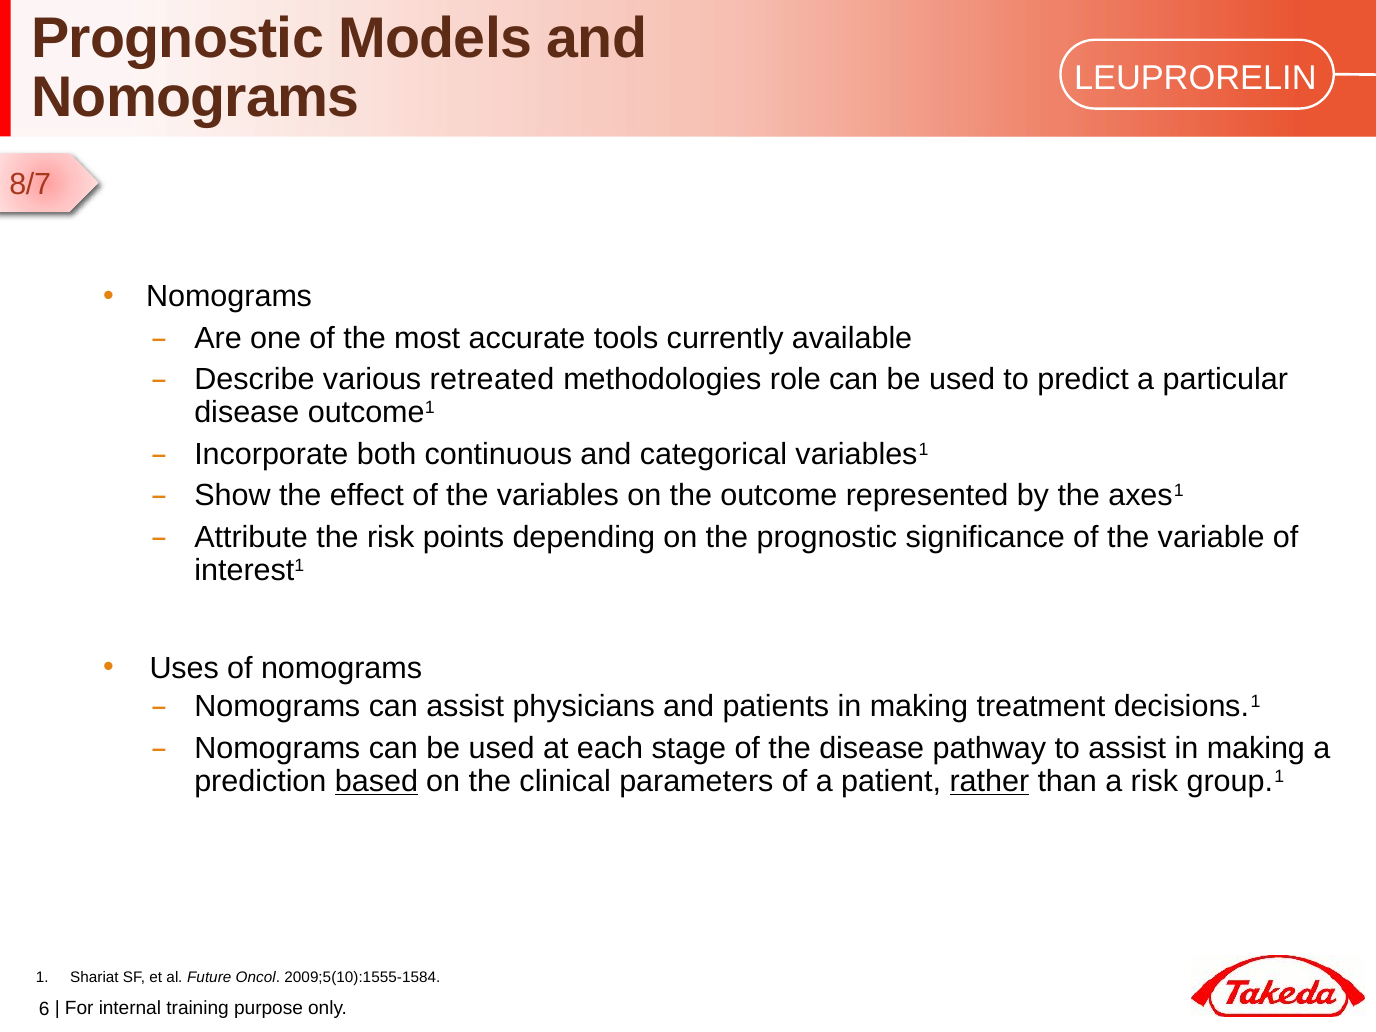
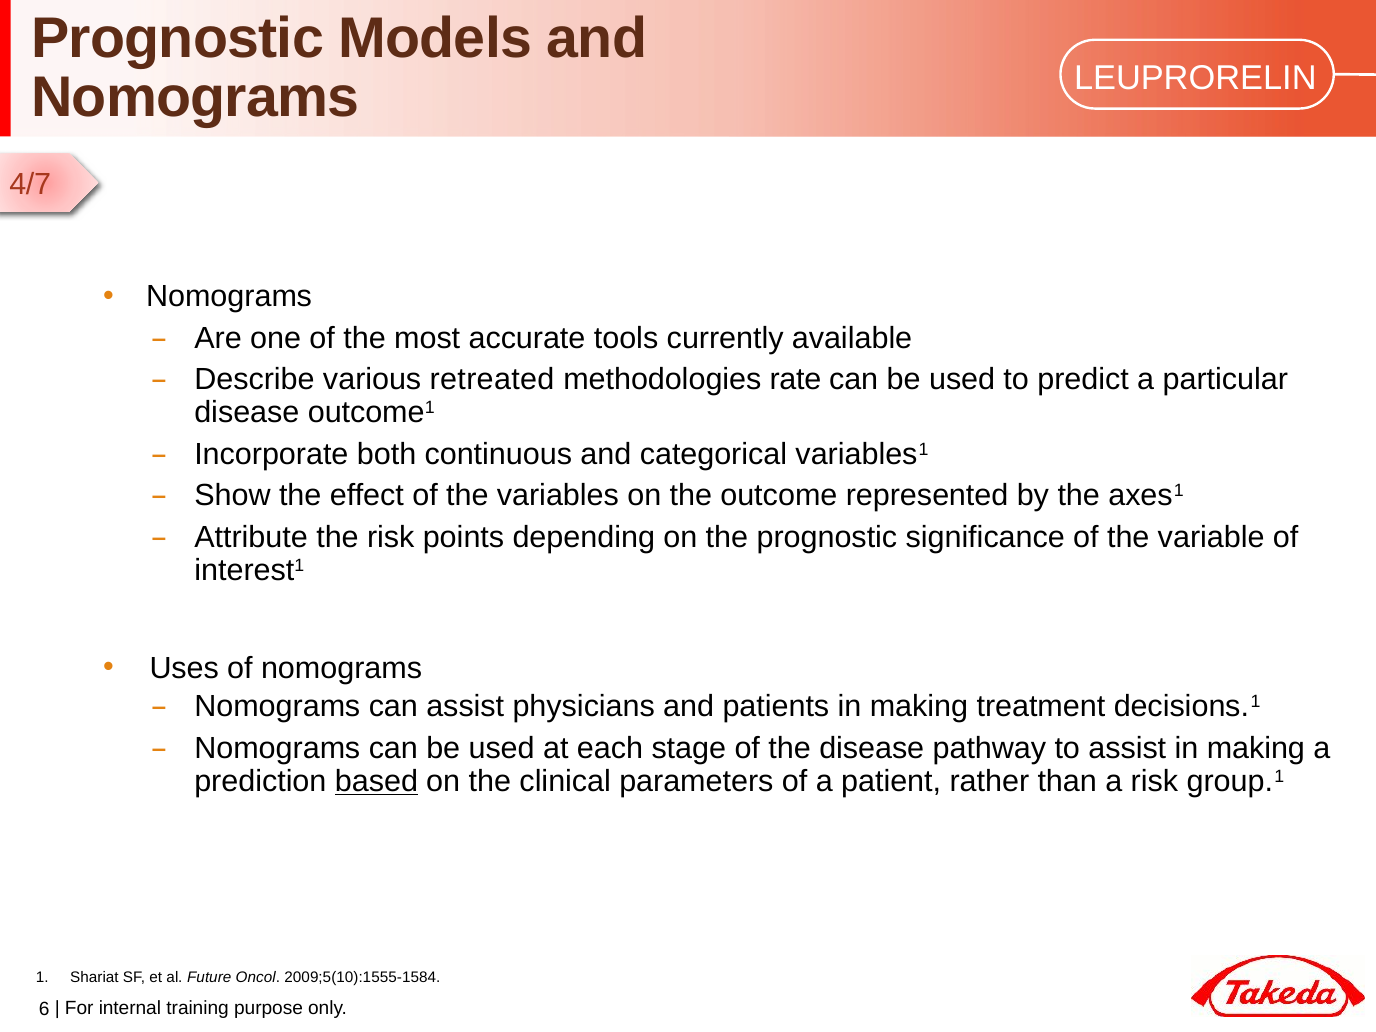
8/7: 8/7 -> 4/7
role: role -> rate
rather underline: present -> none
